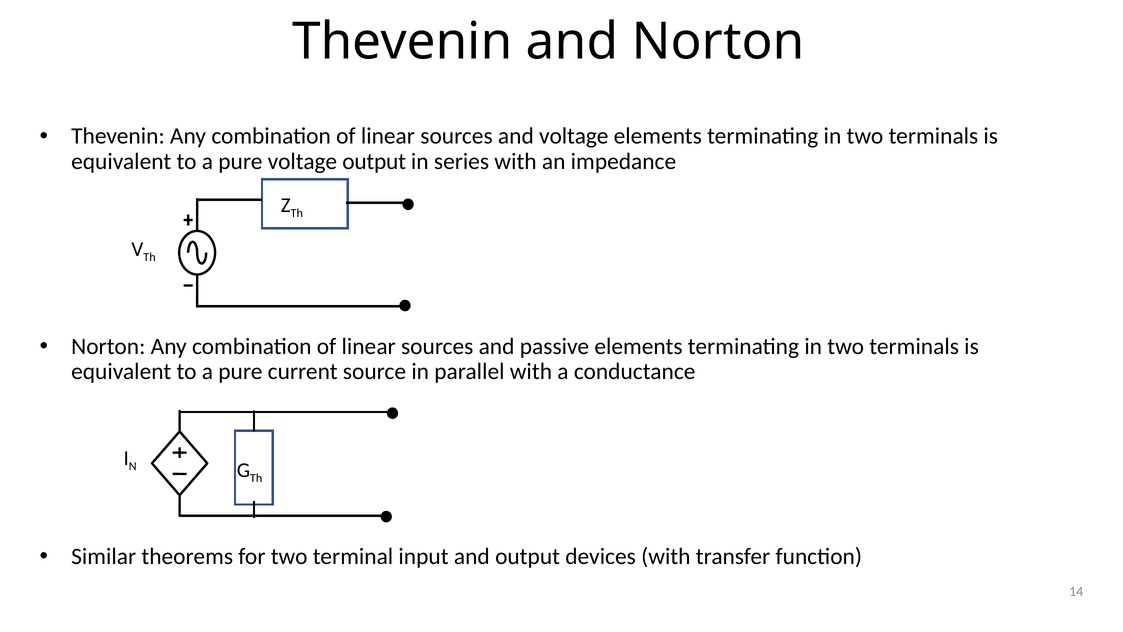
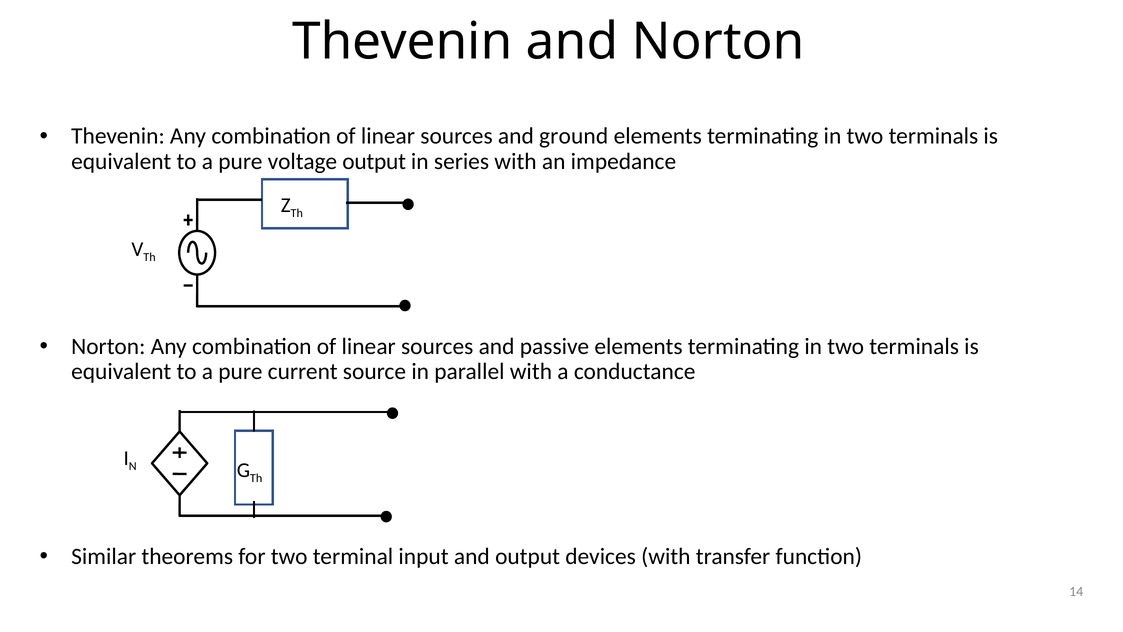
and voltage: voltage -> ground
